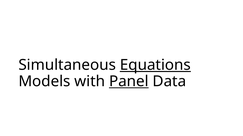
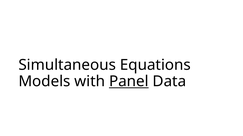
Equations underline: present -> none
